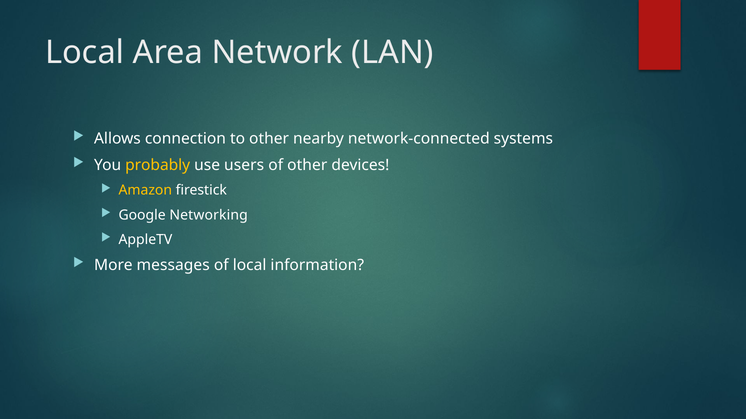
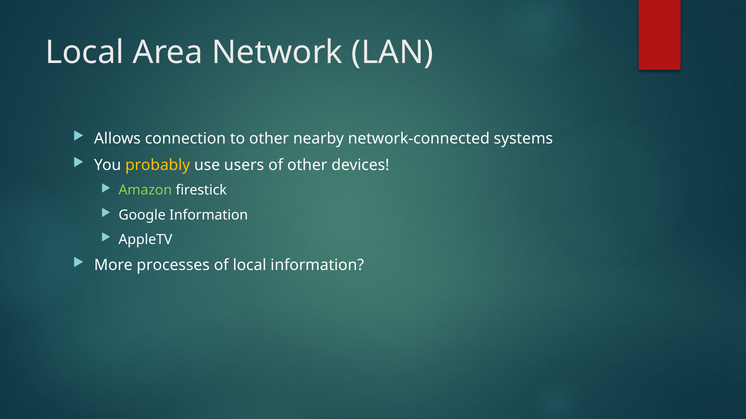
Amazon colour: yellow -> light green
Google Networking: Networking -> Information
messages: messages -> processes
